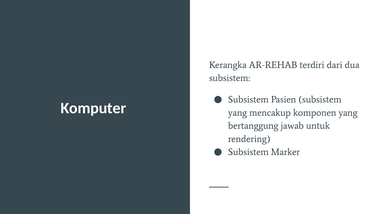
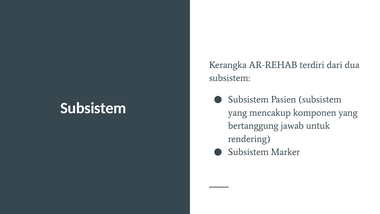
Komputer at (93, 108): Komputer -> Subsistem
